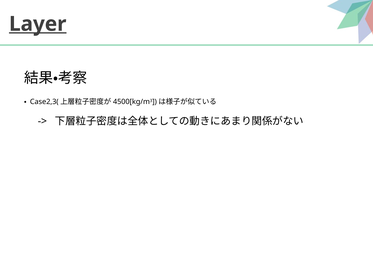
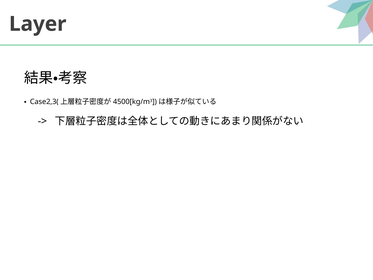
Layer underline: present -> none
